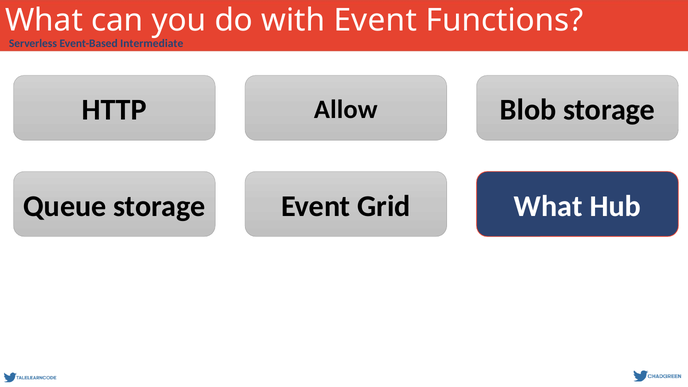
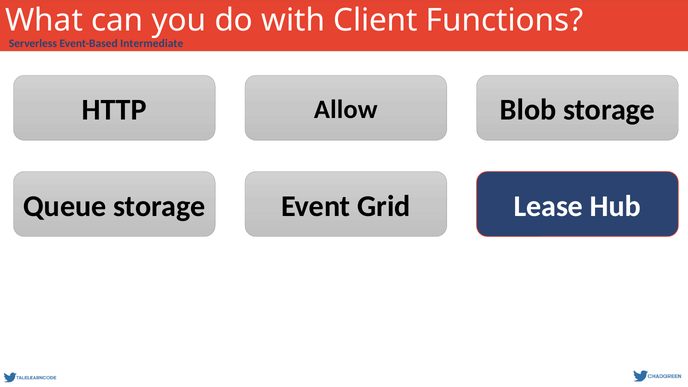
with Event: Event -> Client
Grid What: What -> Lease
